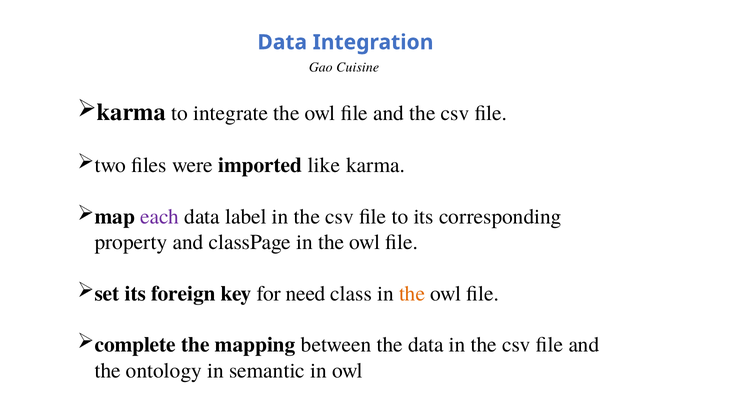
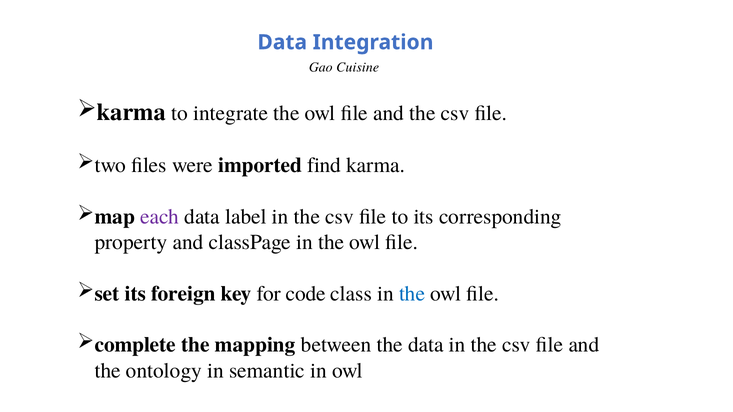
like: like -> find
need: need -> code
the at (412, 294) colour: orange -> blue
